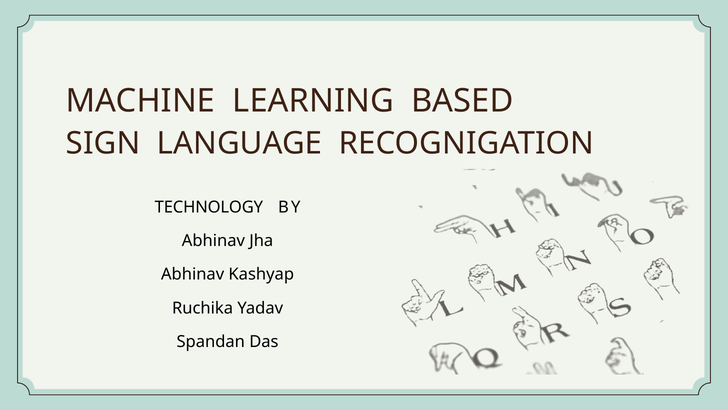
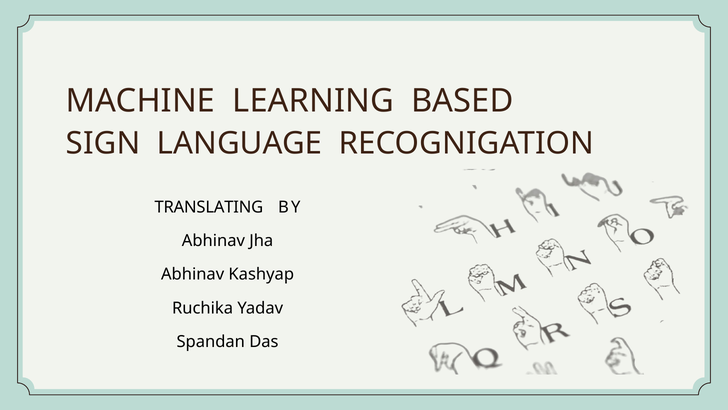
TECHNOLOGY: TECHNOLOGY -> TRANSLATING
